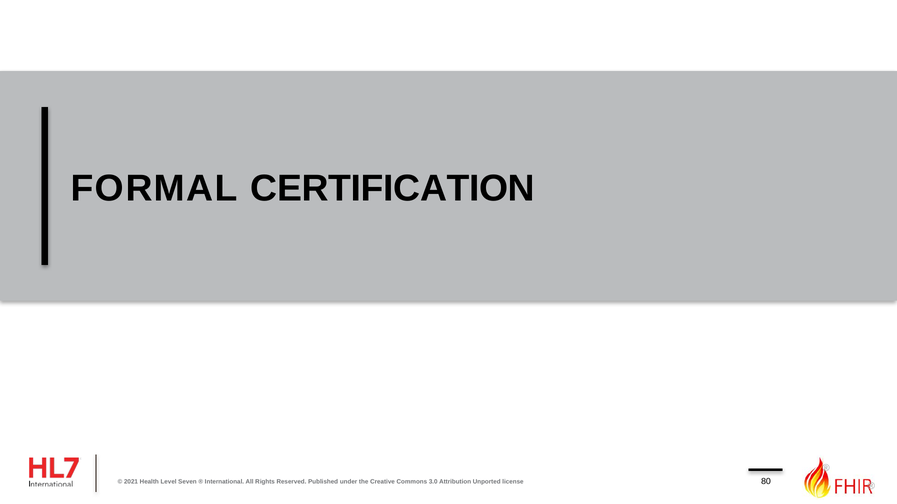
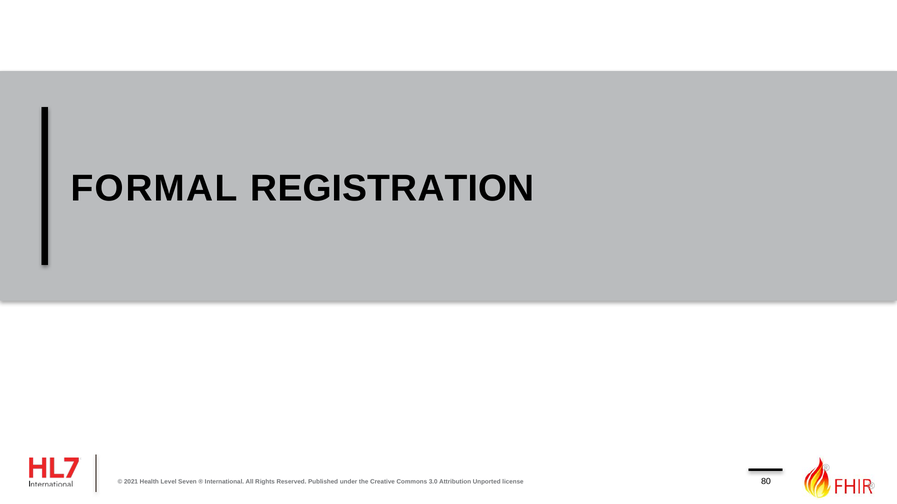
CERTIFICATION: CERTIFICATION -> REGISTRATION
